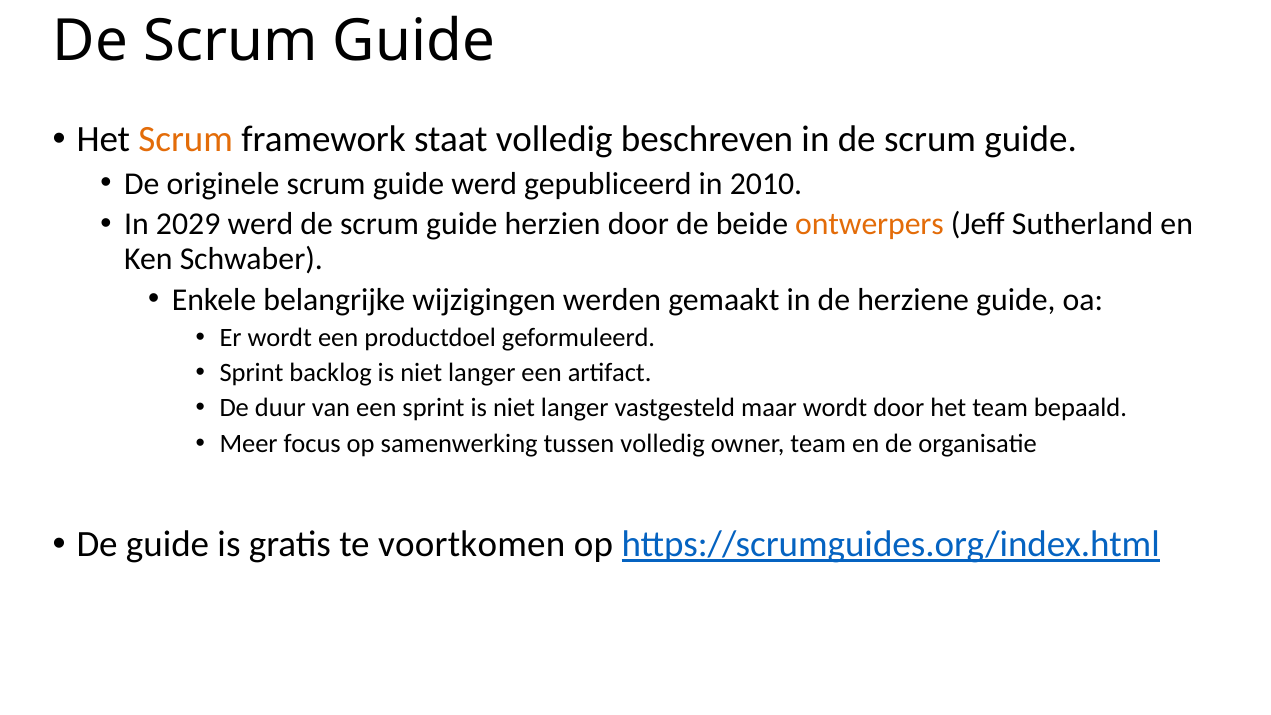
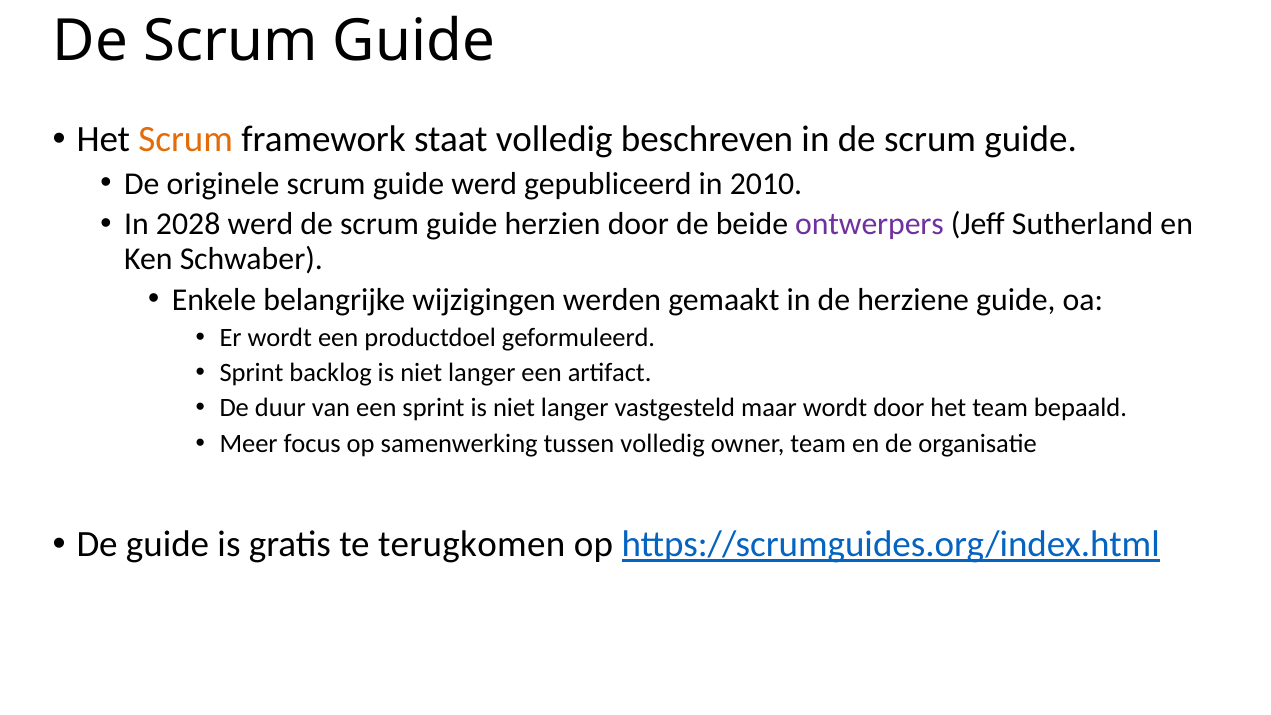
2029: 2029 -> 2028
ontwerpers colour: orange -> purple
voortkomen: voortkomen -> terugkomen
